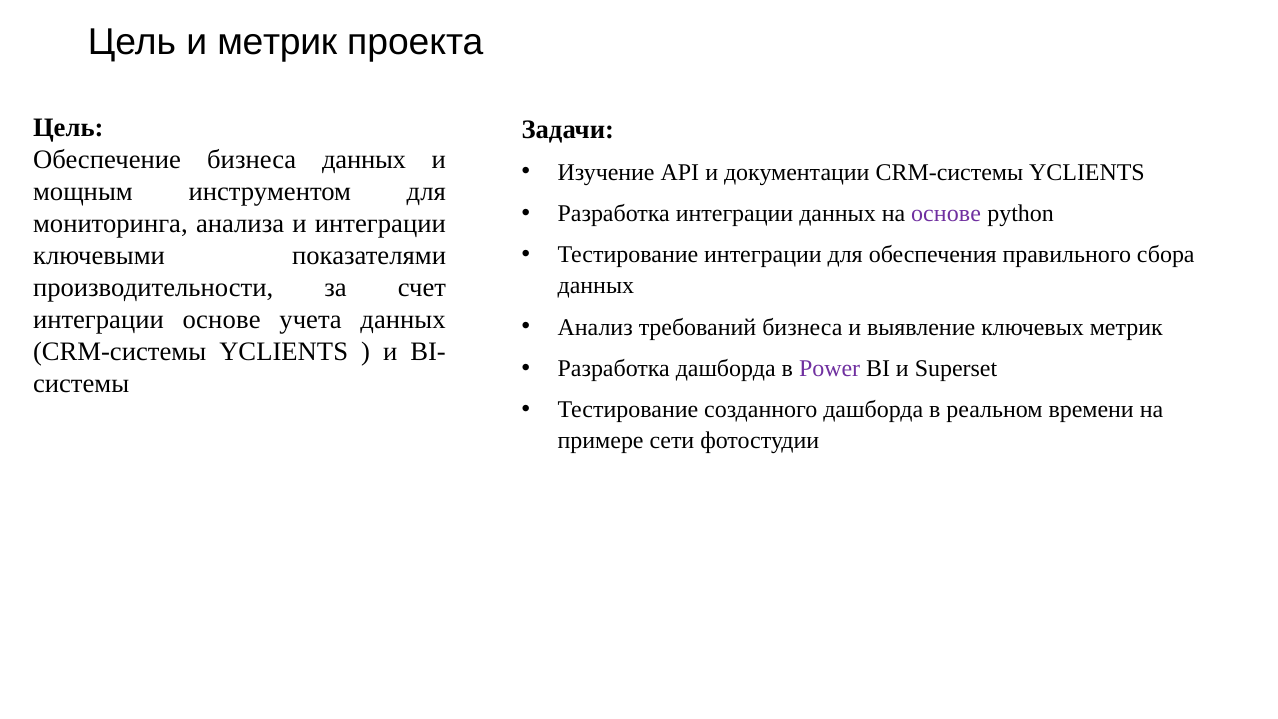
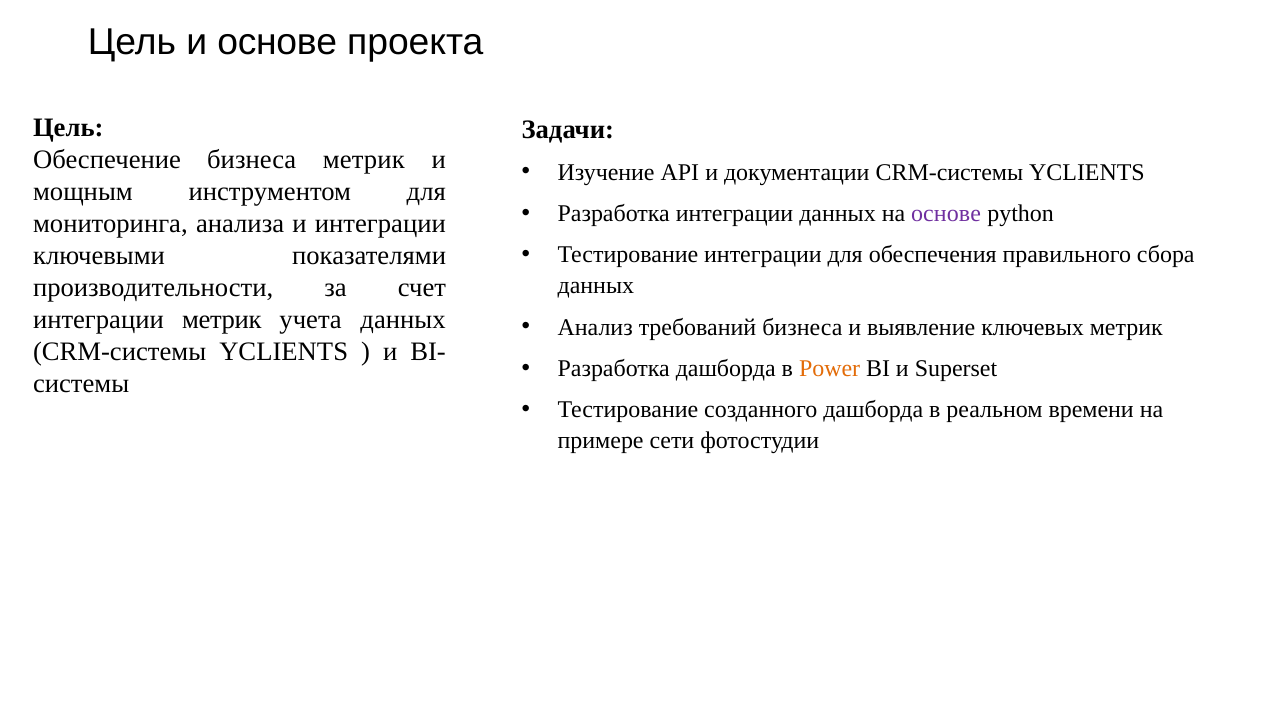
и метрик: метрик -> основе
бизнеса данных: данных -> метрик
интеграции основе: основе -> метрик
Power colour: purple -> orange
